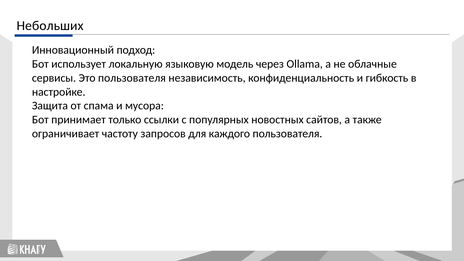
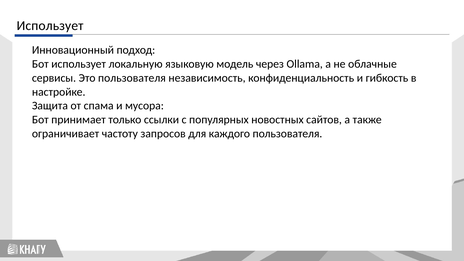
Небольших at (50, 26): Небольших -> Использует
